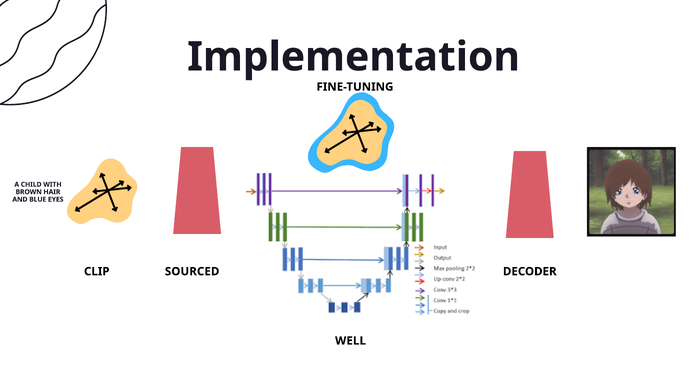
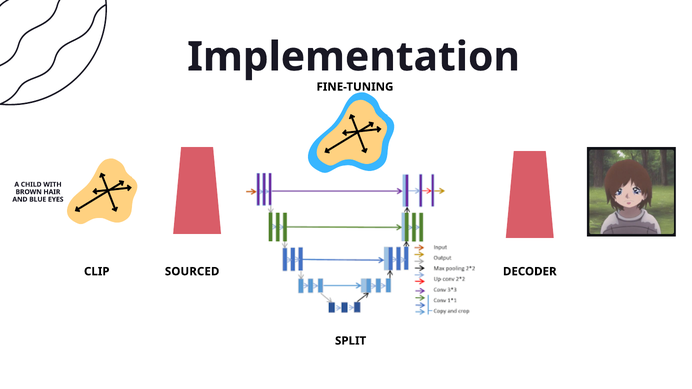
WELL: WELL -> SPLIT
